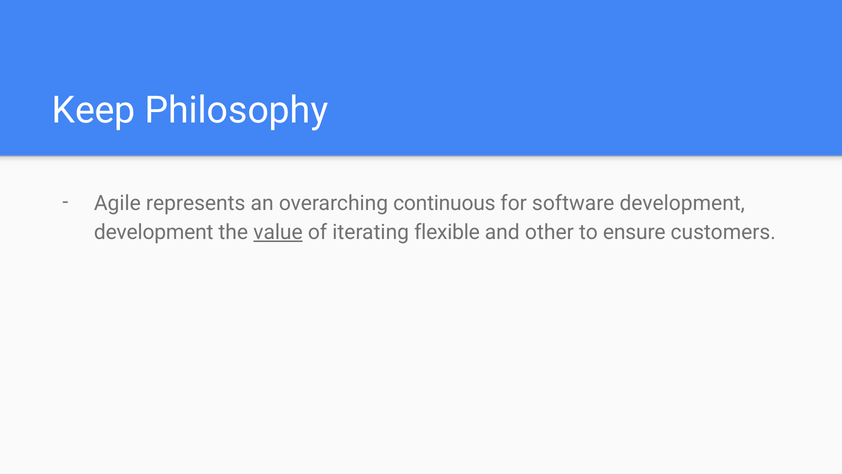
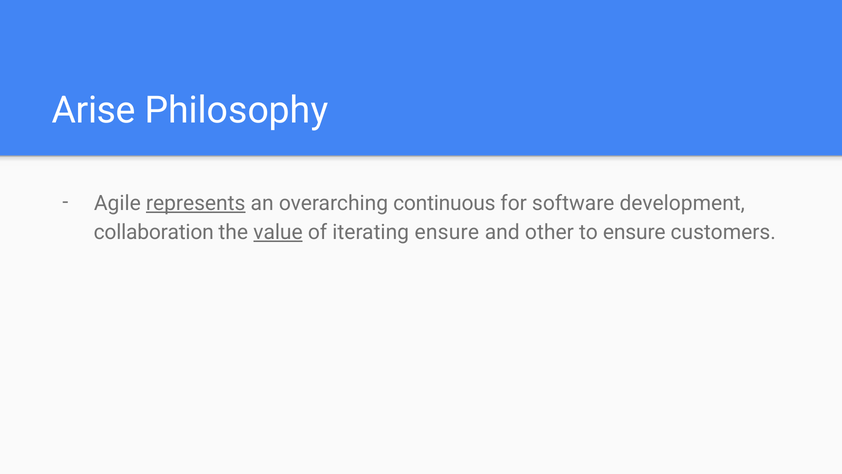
Keep: Keep -> Arise
represents underline: none -> present
development at (154, 232): development -> collaboration
iterating flexible: flexible -> ensure
